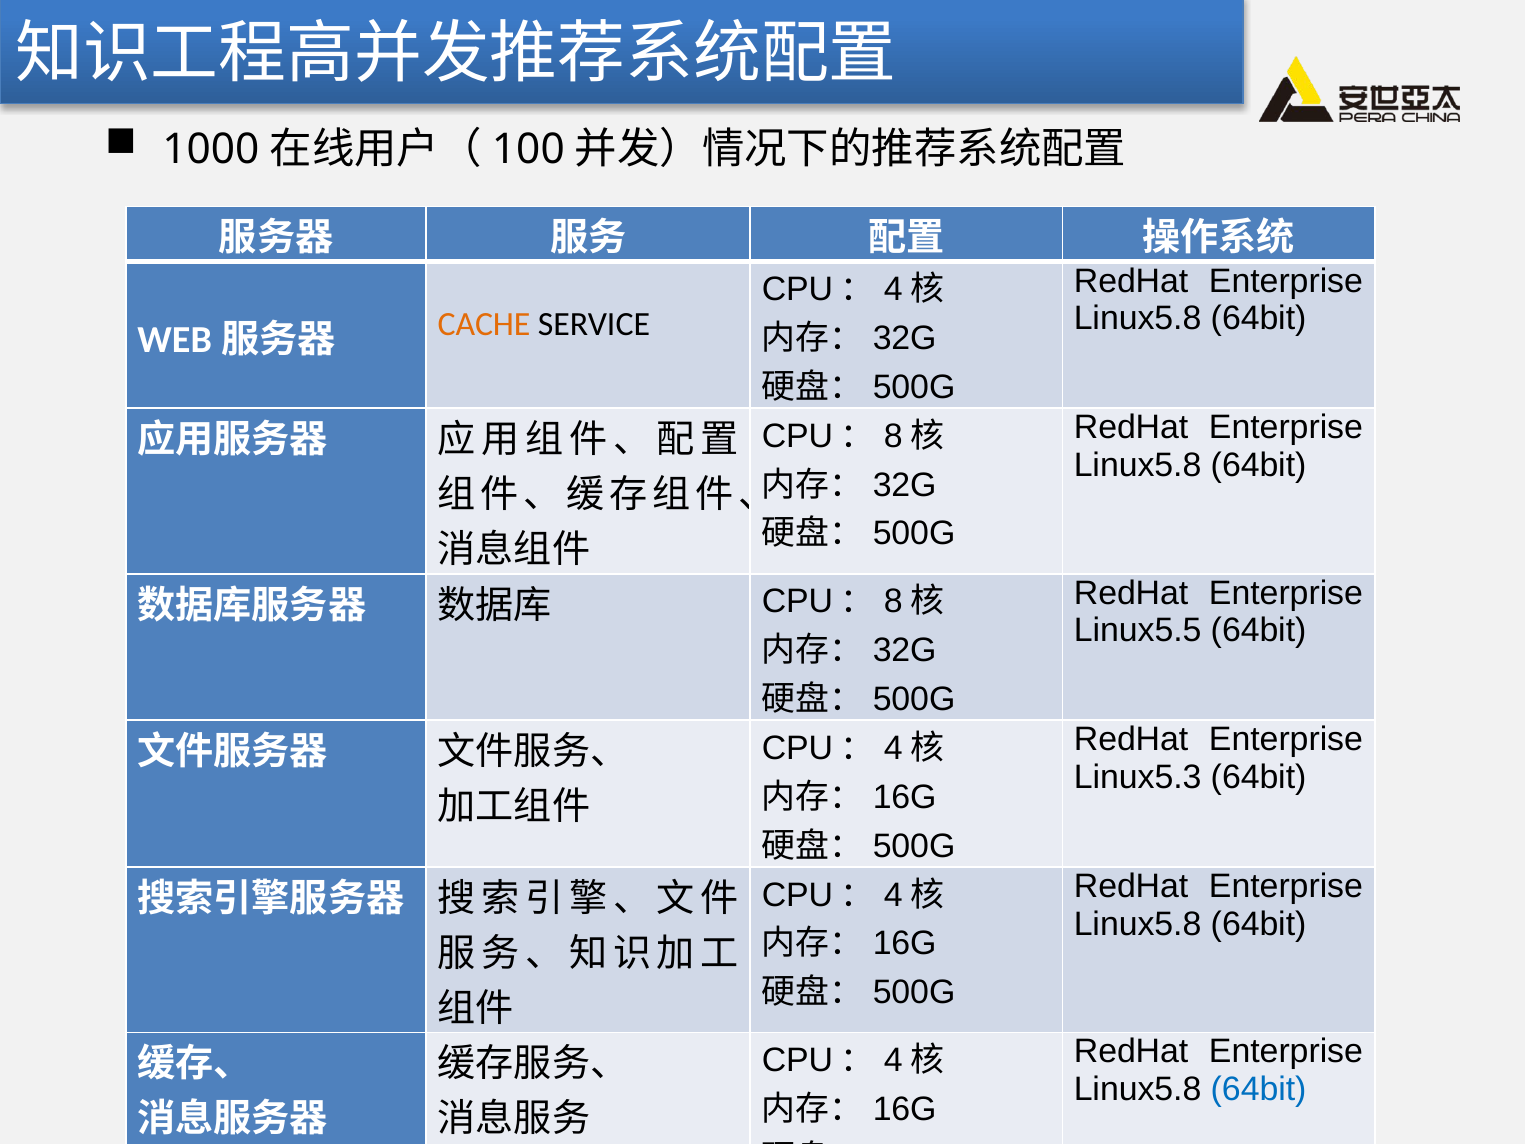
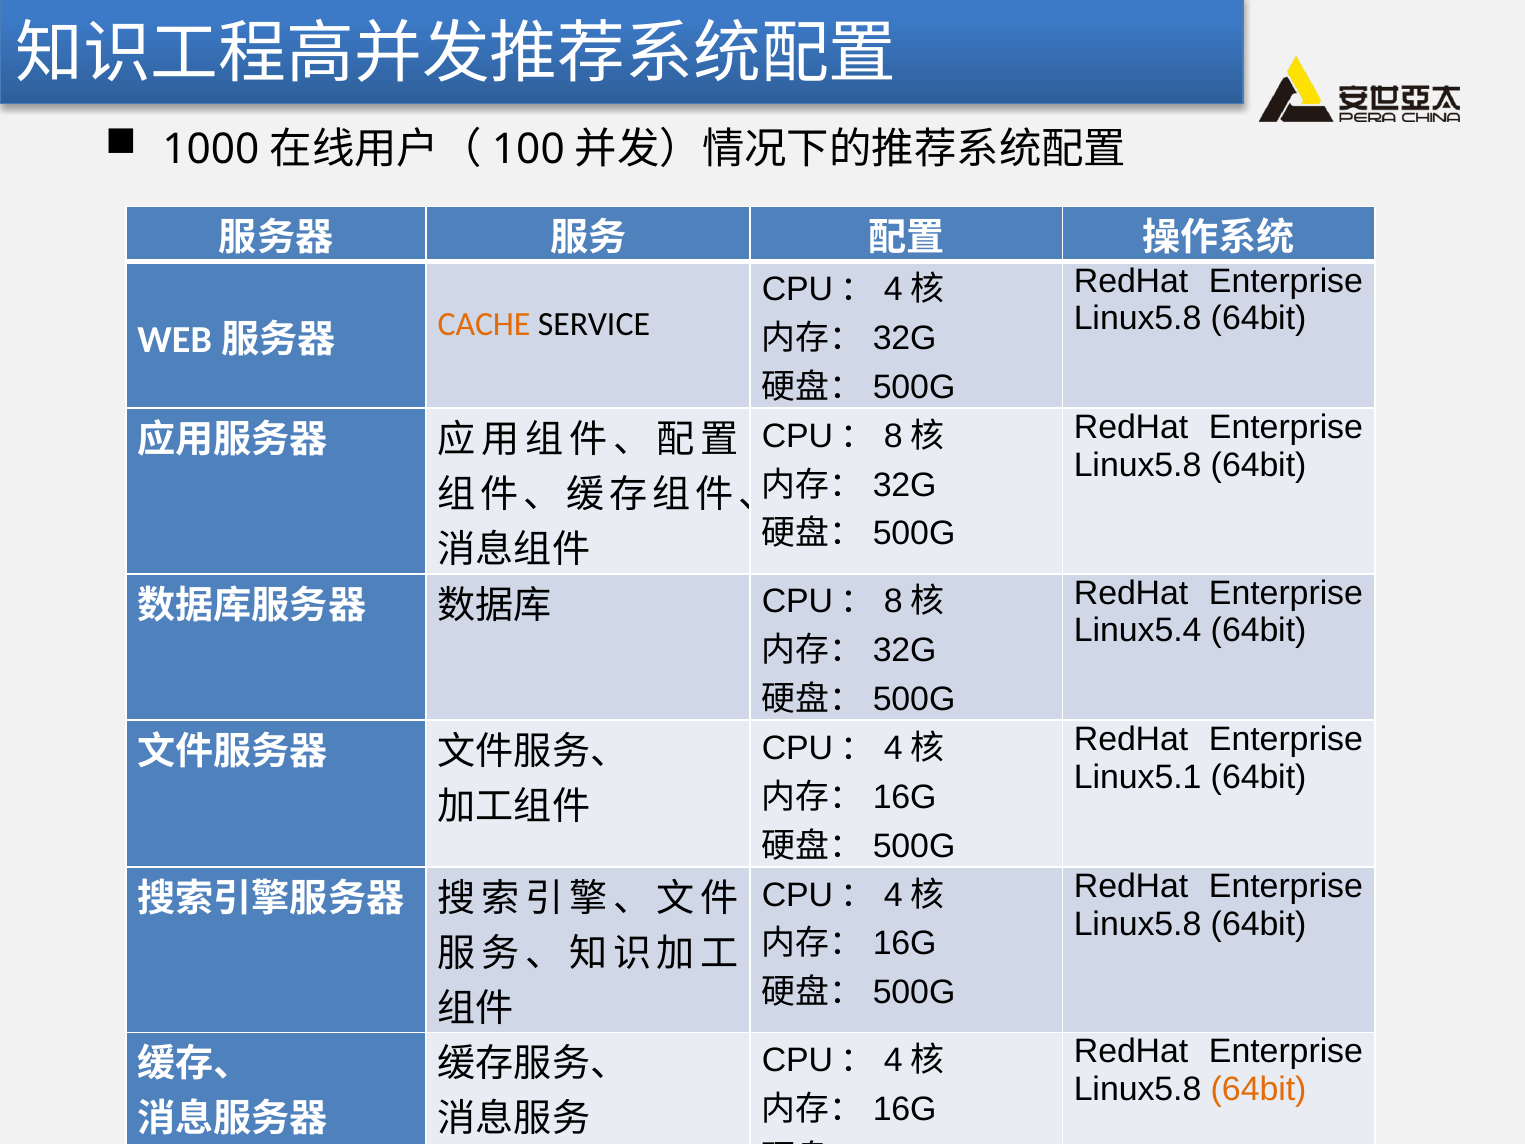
Linux5.5: Linux5.5 -> Linux5.4
Linux5.3: Linux5.3 -> Linux5.1
64bit at (1259, 1089) colour: blue -> orange
